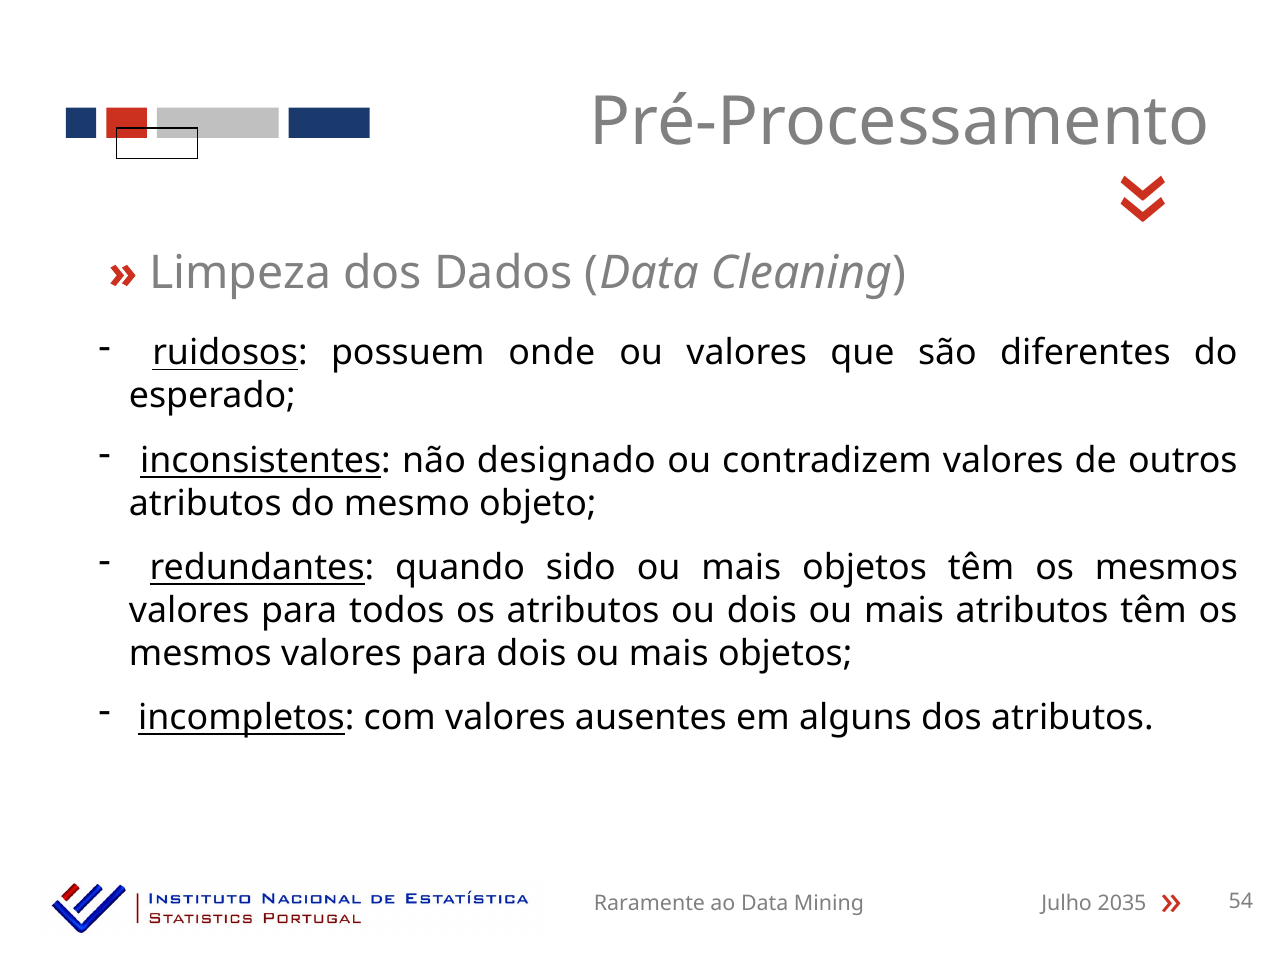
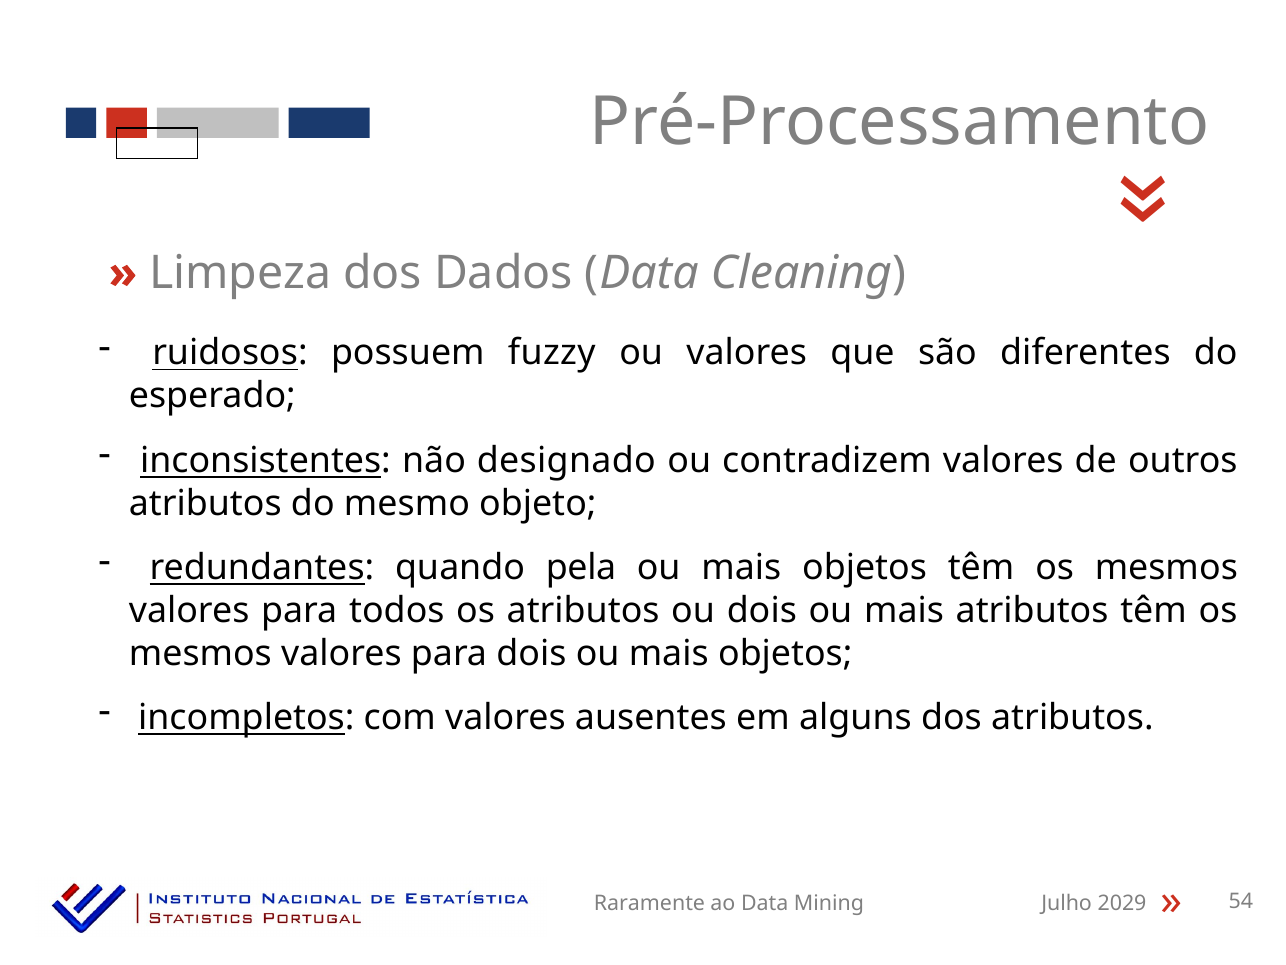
onde: onde -> fuzzy
sido: sido -> pela
2035: 2035 -> 2029
